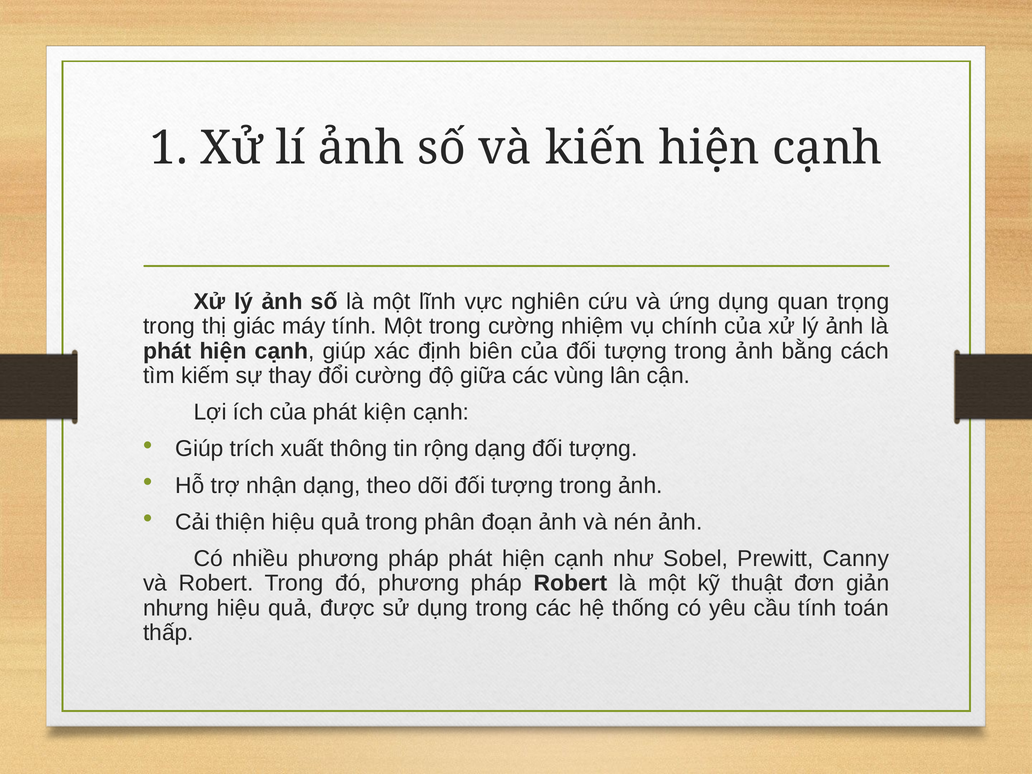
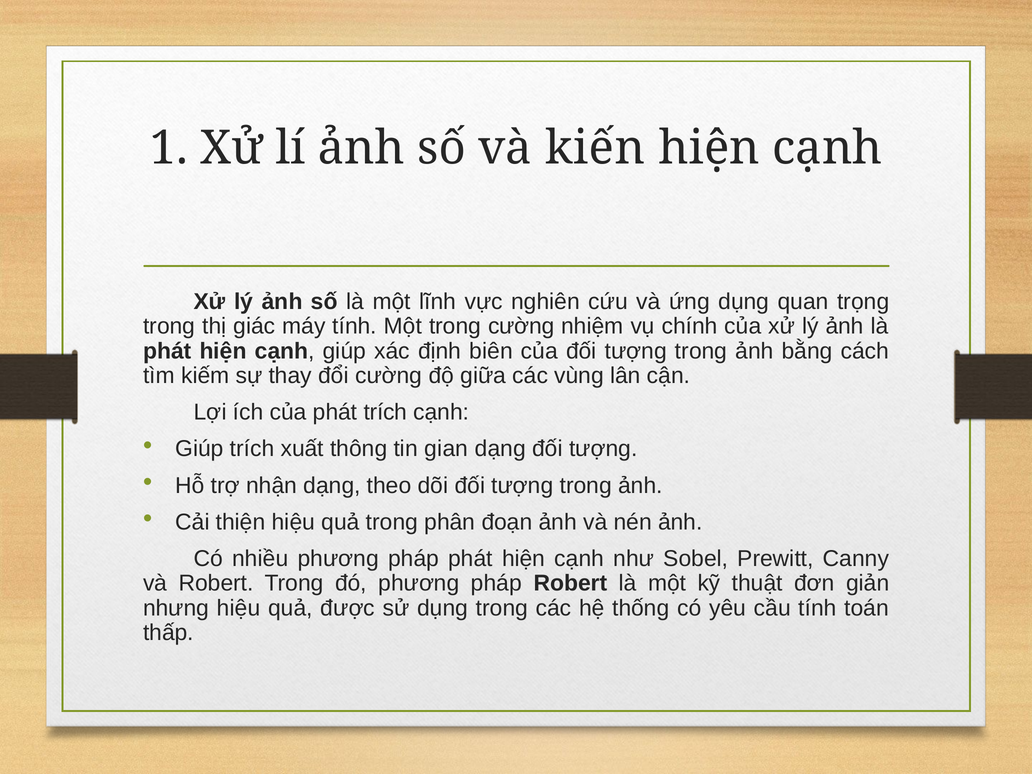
phát kiện: kiện -> trích
rộng: rộng -> gian
